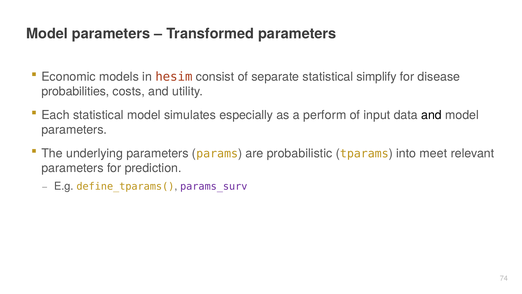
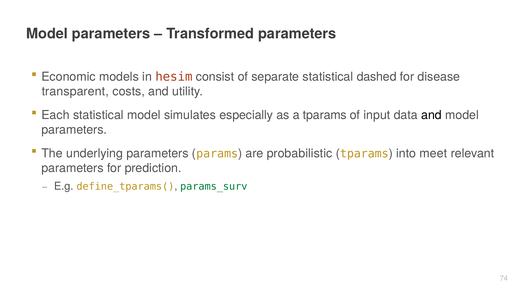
simplify: simplify -> dashed
probabilities: probabilities -> transparent
a perform: perform -> tparams
params_surv colour: purple -> green
